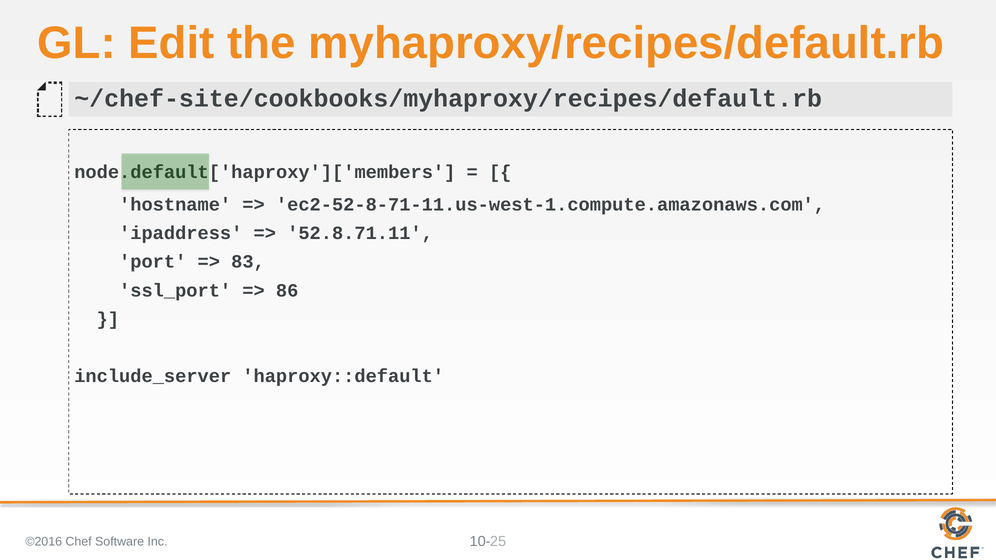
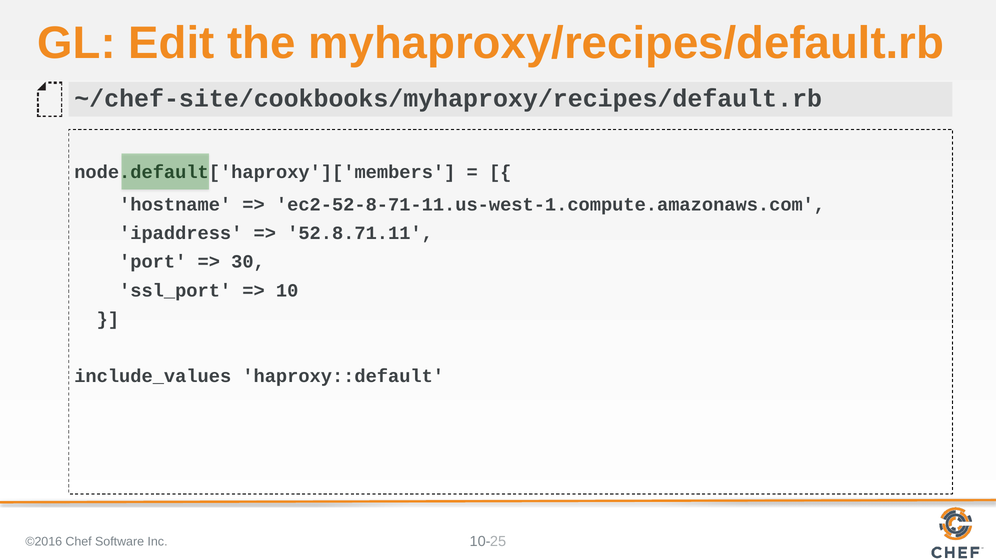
83: 83 -> 30
86: 86 -> 10
include_server: include_server -> include_values
